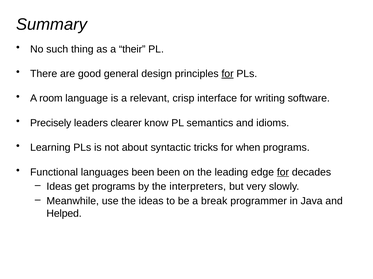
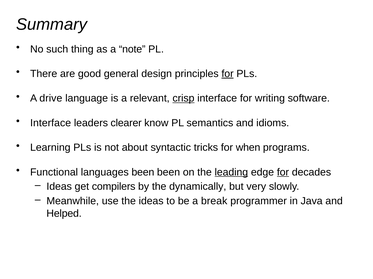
their: their -> note
room: room -> drive
crisp underline: none -> present
Precisely at (51, 123): Precisely -> Interface
leading underline: none -> present
get programs: programs -> compilers
interpreters: interpreters -> dynamically
